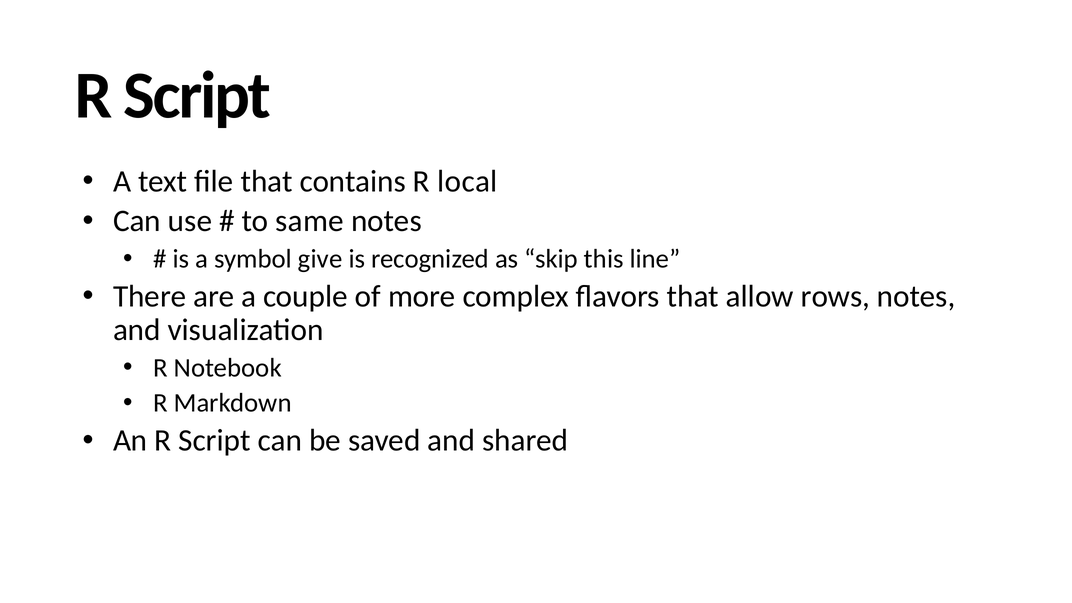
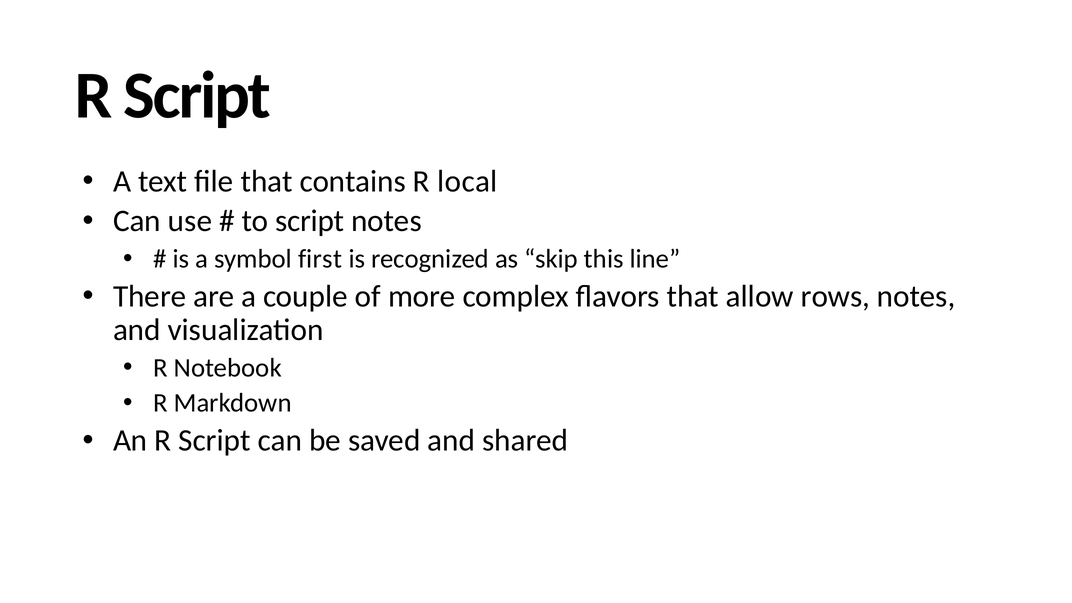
to same: same -> script
give: give -> first
